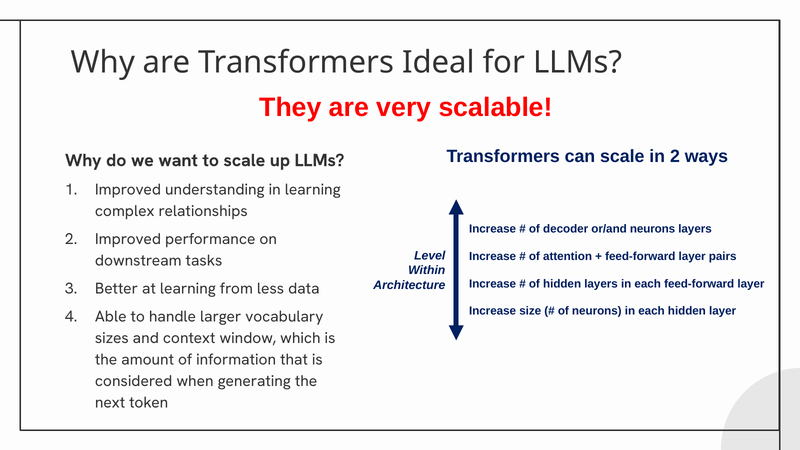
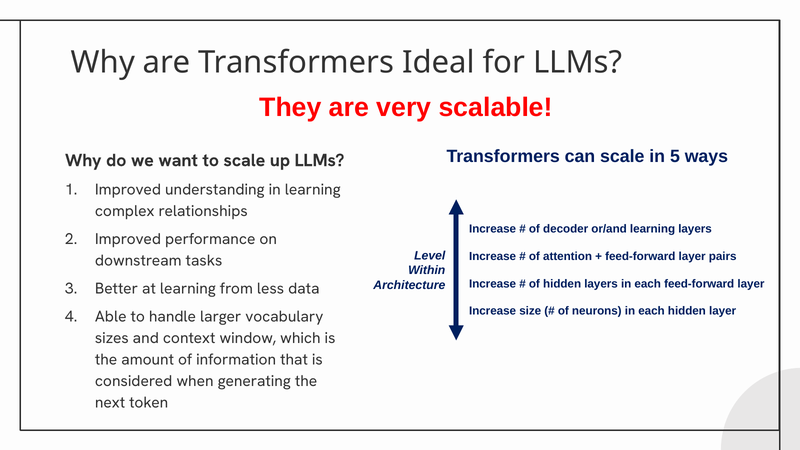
in 2: 2 -> 5
or/and neurons: neurons -> learning
